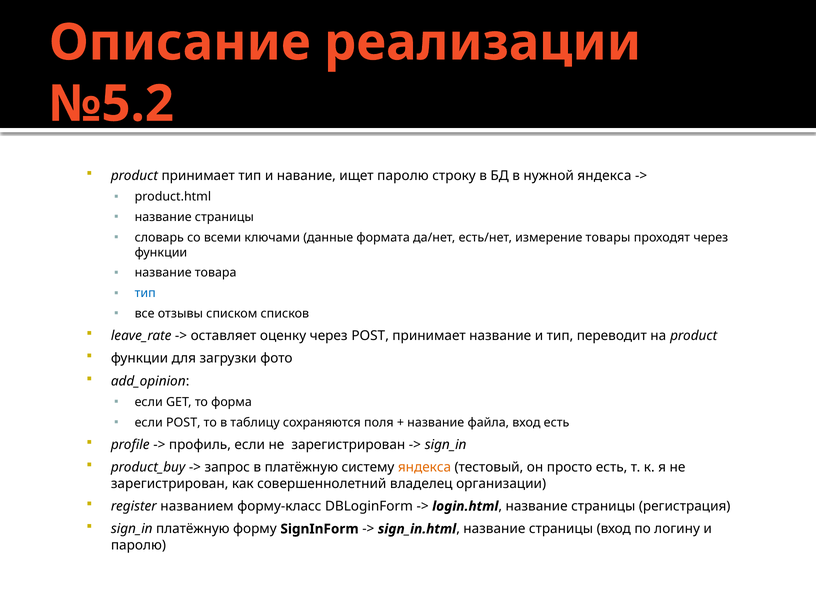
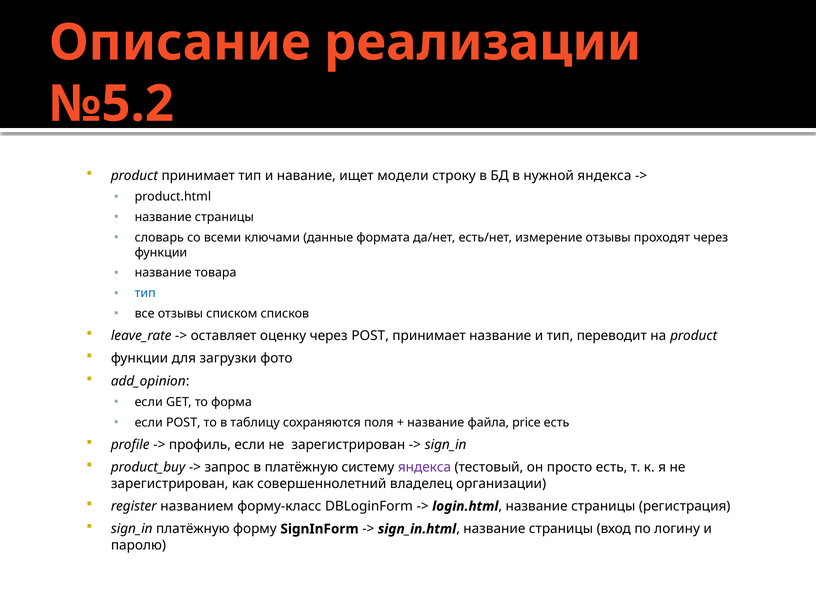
ищет паролю: паролю -> модели
измерение товары: товары -> отзывы
файла вход: вход -> price
яндекса at (425, 467) colour: orange -> purple
